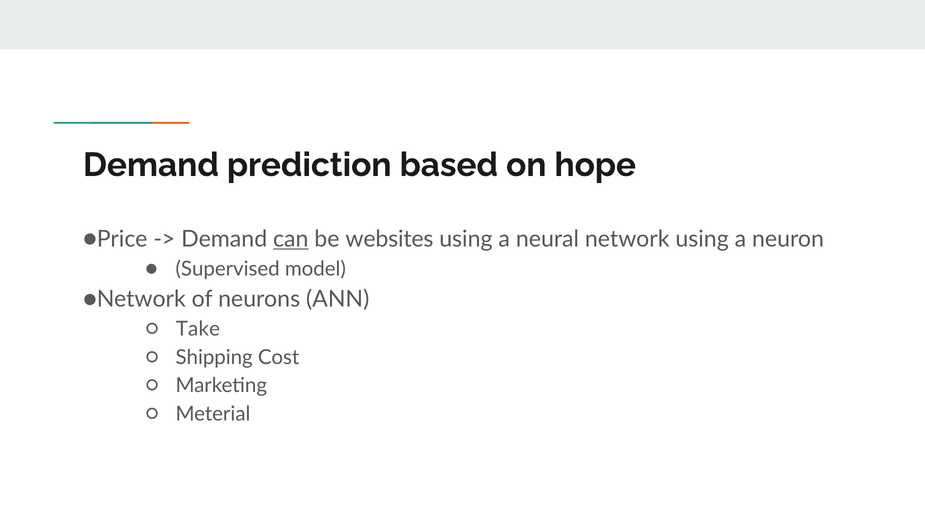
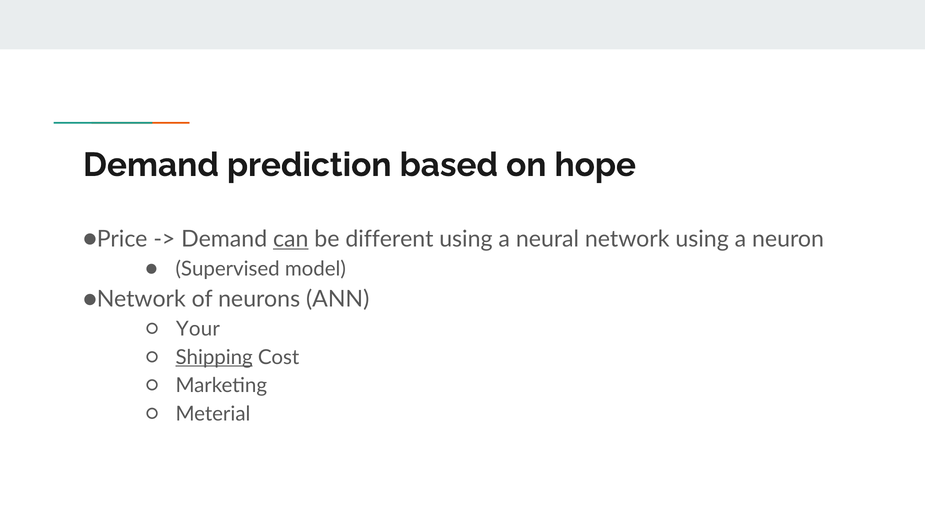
websites: websites -> different
Take: Take -> Your
Shipping underline: none -> present
